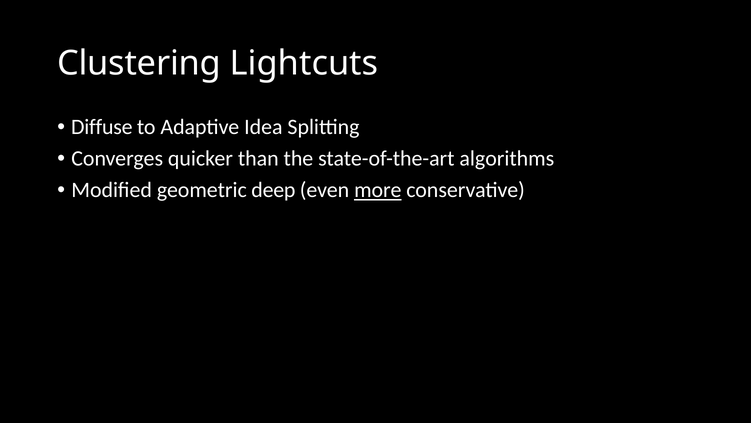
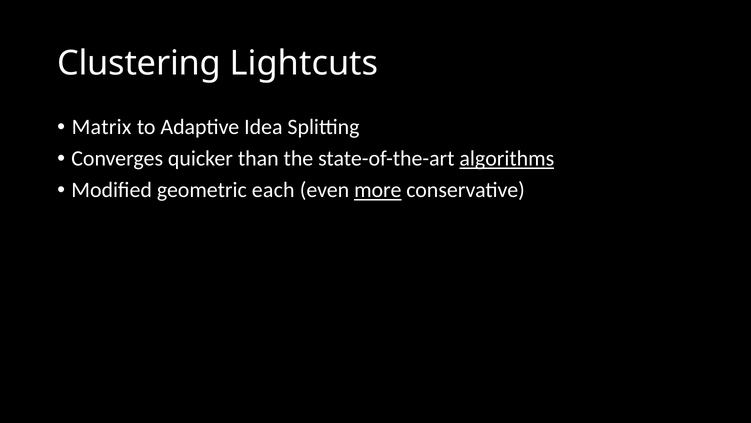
Diffuse: Diffuse -> Matrix
algorithms underline: none -> present
deep: deep -> each
